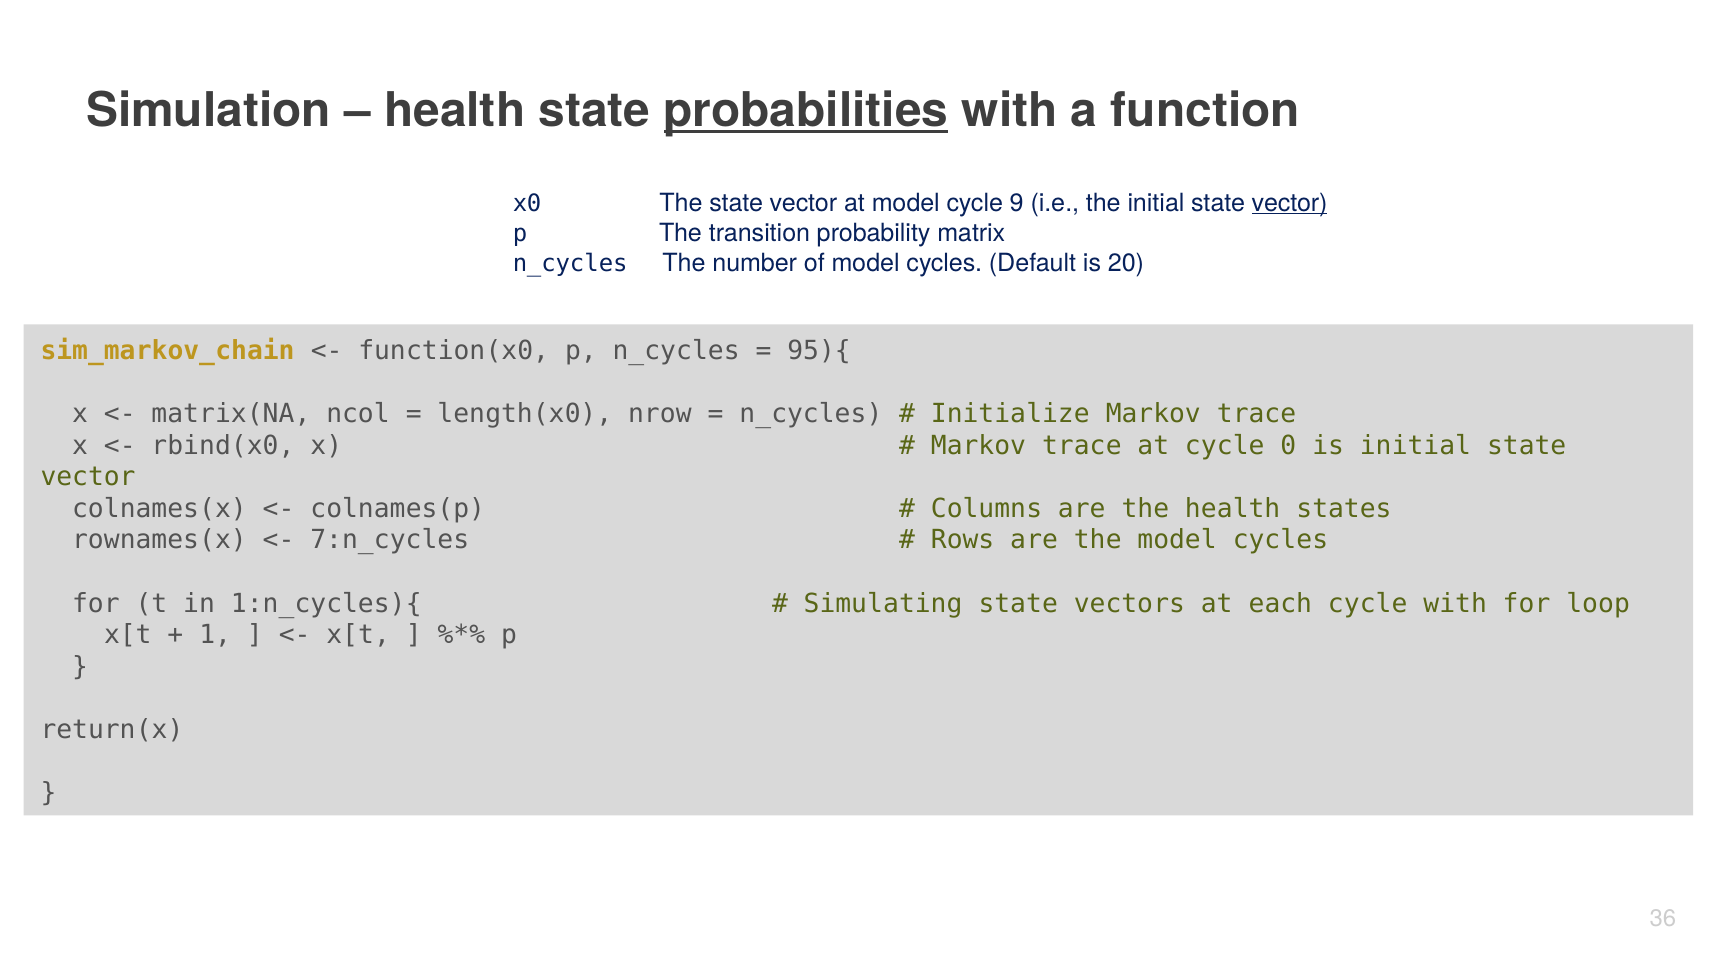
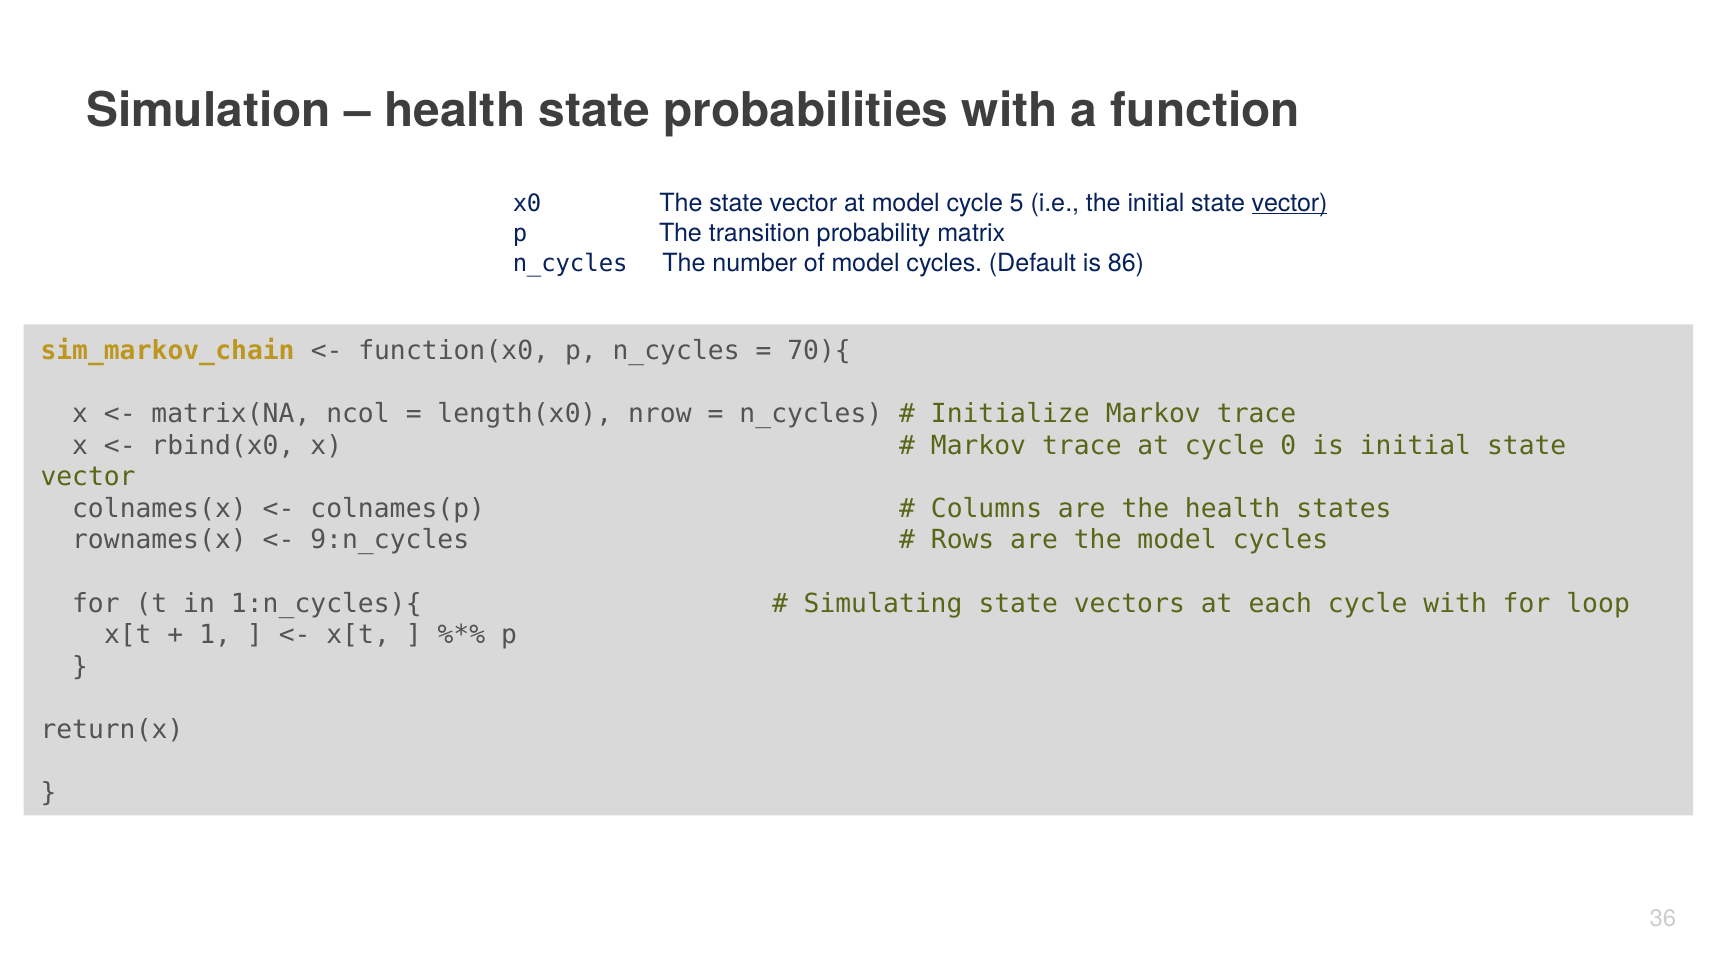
probabilities underline: present -> none
9: 9 -> 5
20: 20 -> 86
95){: 95){ -> 70){
7:n_cycles: 7:n_cycles -> 9:n_cycles
